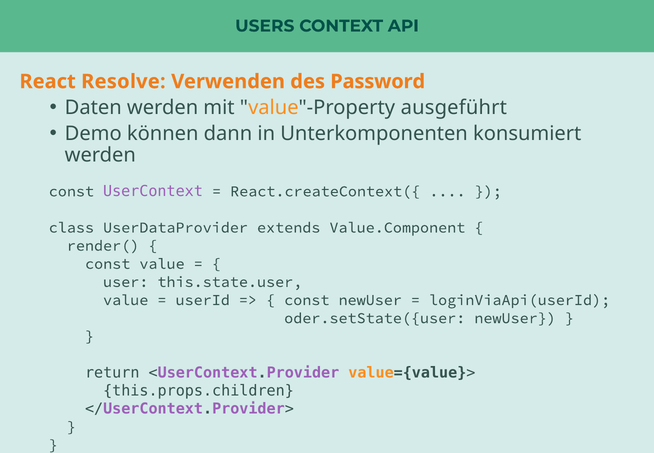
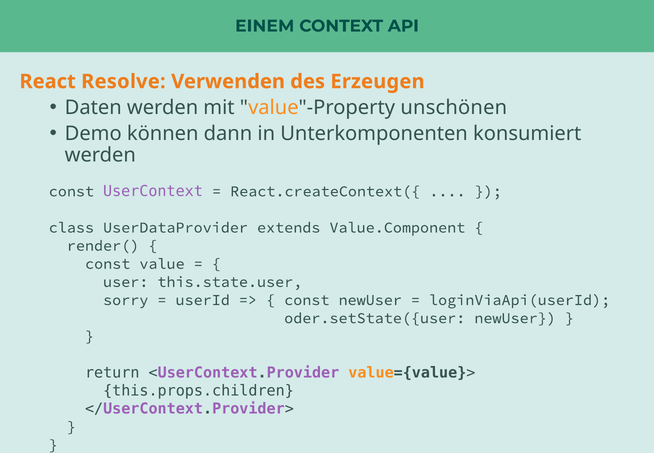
USERS: USERS -> EINEM
Password: Password -> Erzeugen
ausgeführt: ausgeführt -> unschönen
value at (126, 300): value -> sorry
